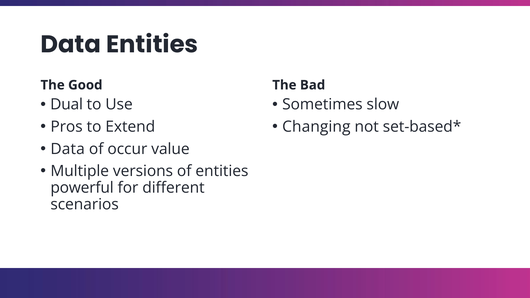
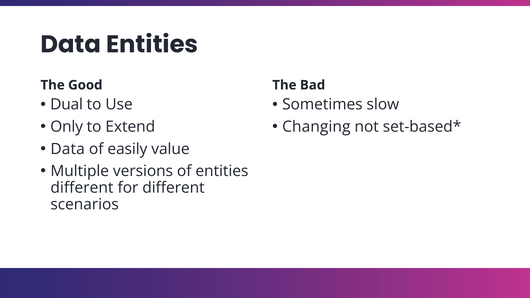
Pros: Pros -> Only
occur: occur -> easily
powerful at (82, 188): powerful -> different
